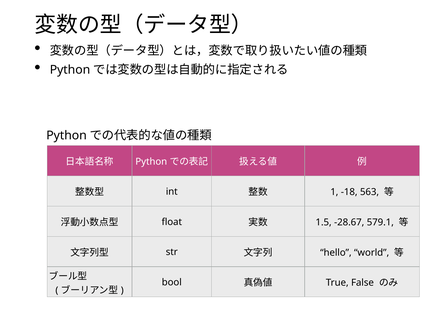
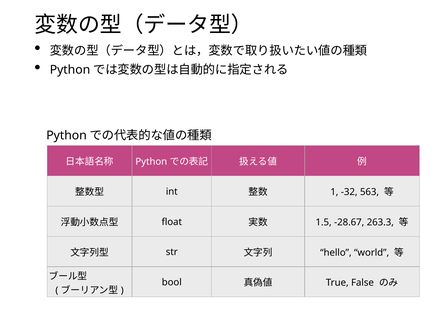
-18: -18 -> -32
579.1: 579.1 -> 263.3
